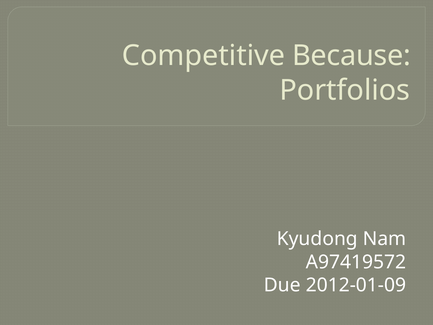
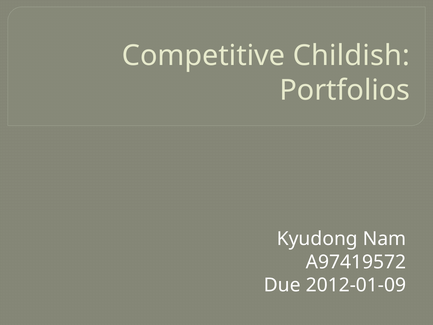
Because: Because -> Childish
